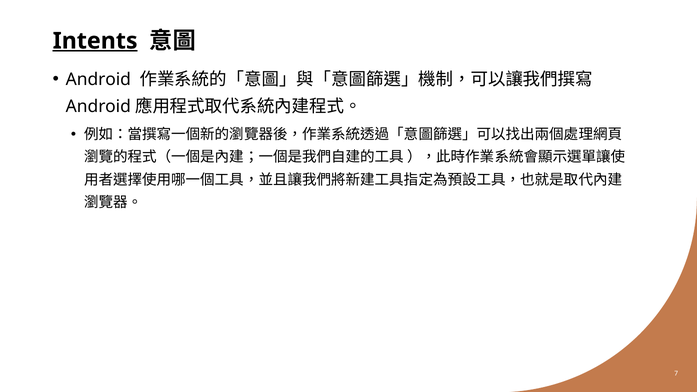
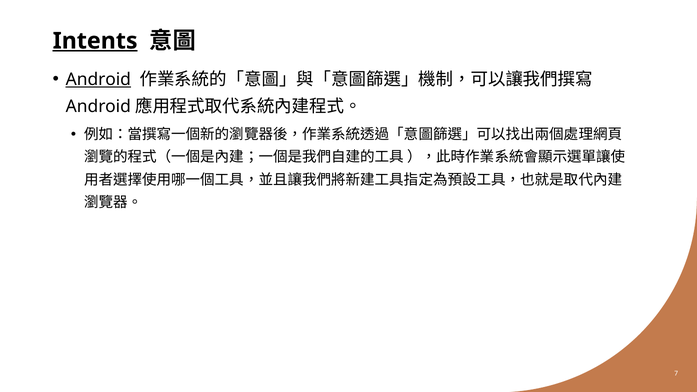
Android at (98, 80) underline: none -> present
